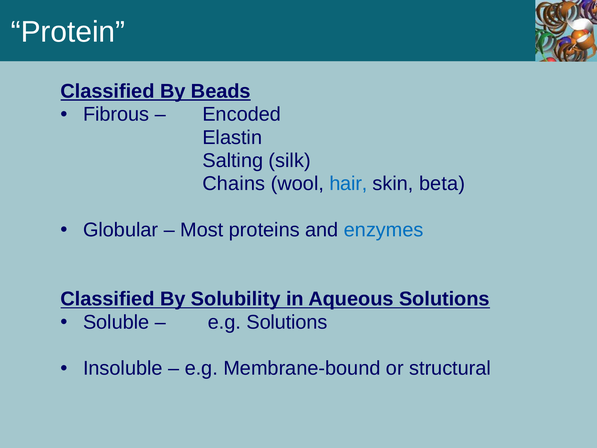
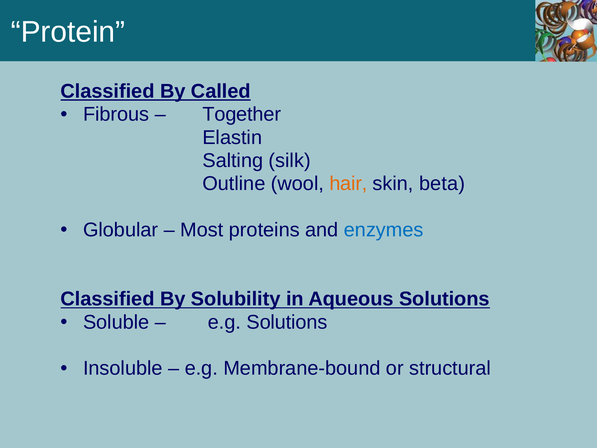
Beads: Beads -> Called
Encoded: Encoded -> Together
Chains: Chains -> Outline
hair colour: blue -> orange
